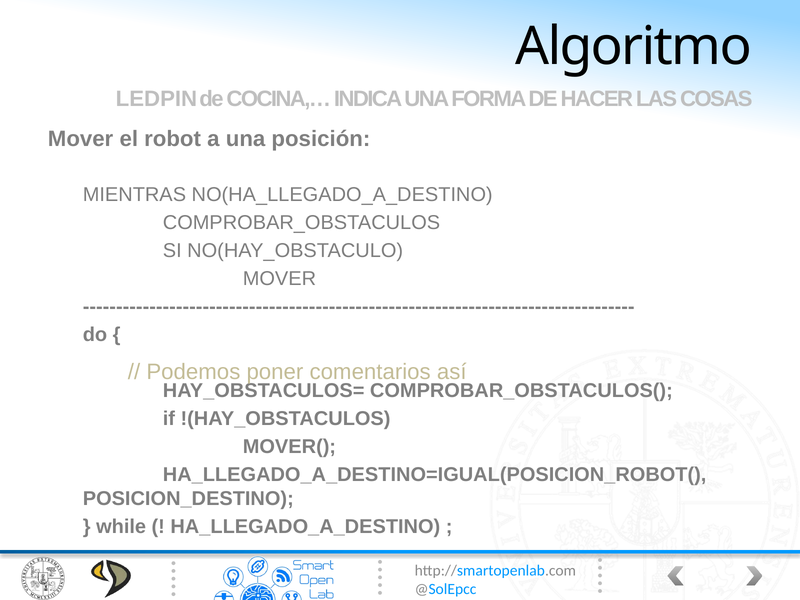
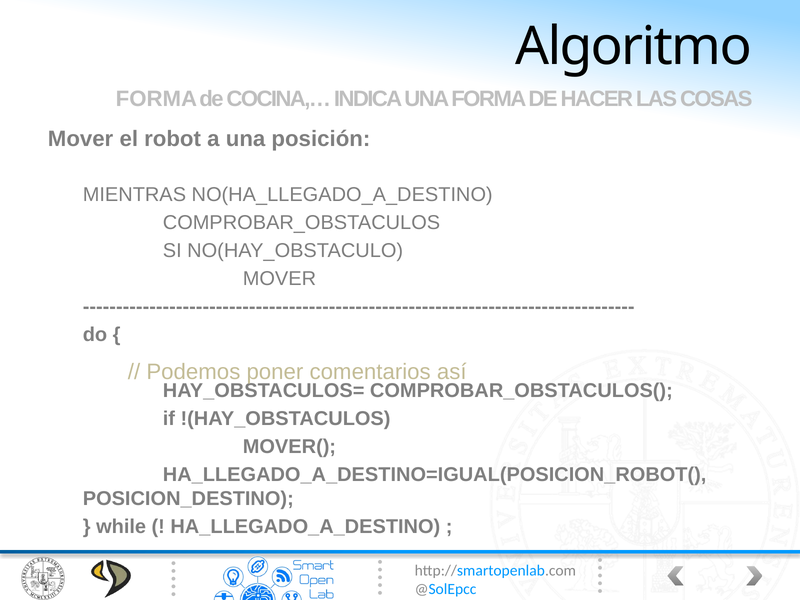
LEDPIN at (156, 99): LEDPIN -> FORMA
